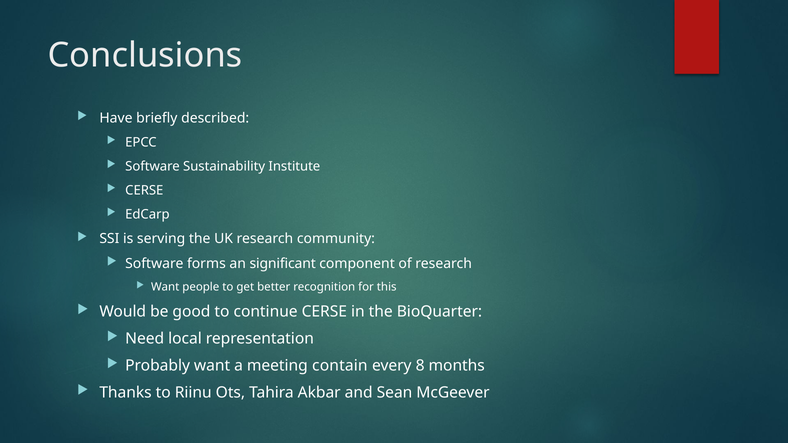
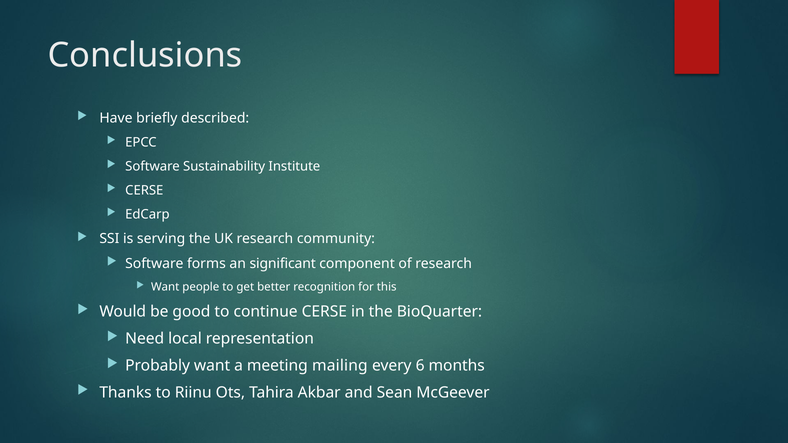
contain: contain -> mailing
8: 8 -> 6
